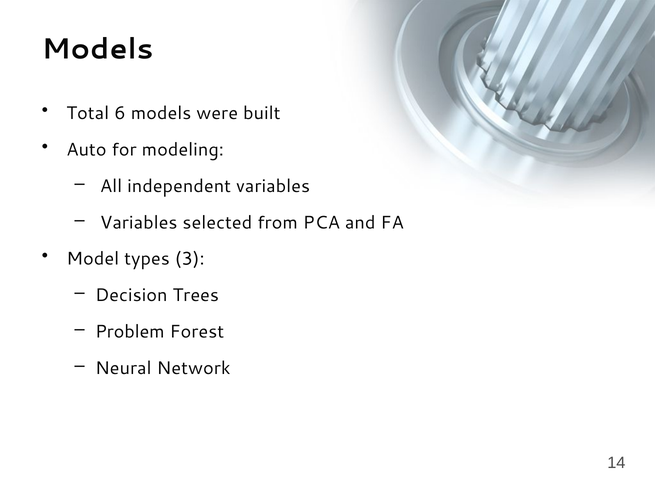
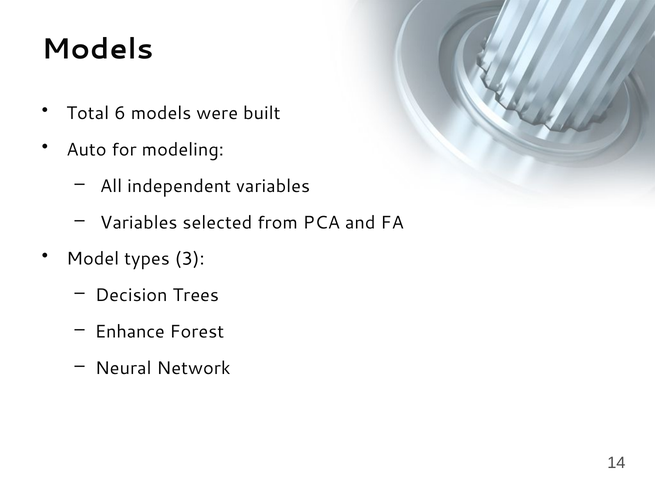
Problem: Problem -> Enhance
